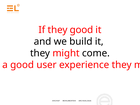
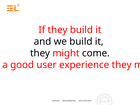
they good: good -> build
